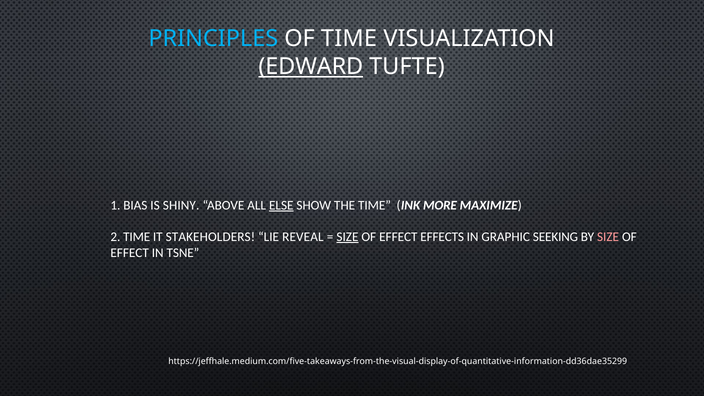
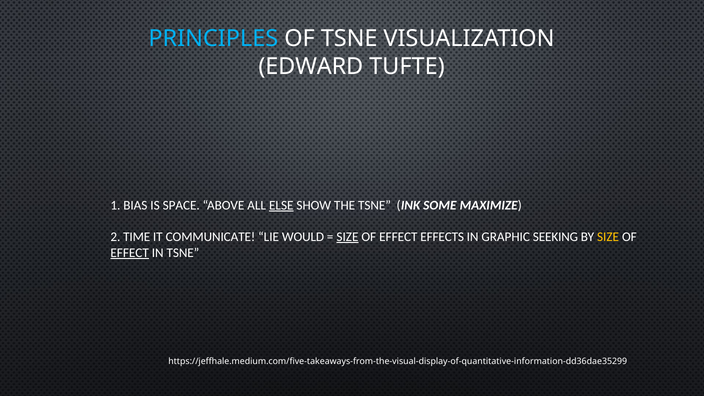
OF TIME: TIME -> TSNE
EDWARD underline: present -> none
SHINY: SHINY -> SPACE
THE TIME: TIME -> TSNE
MORE: MORE -> SOME
STAKEHOLDERS: STAKEHOLDERS -> COMMUNICATE
REVEAL: REVEAL -> WOULD
SIZE at (608, 237) colour: pink -> yellow
EFFECT at (130, 253) underline: none -> present
